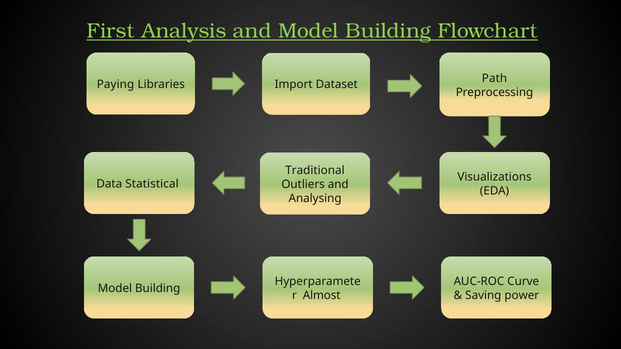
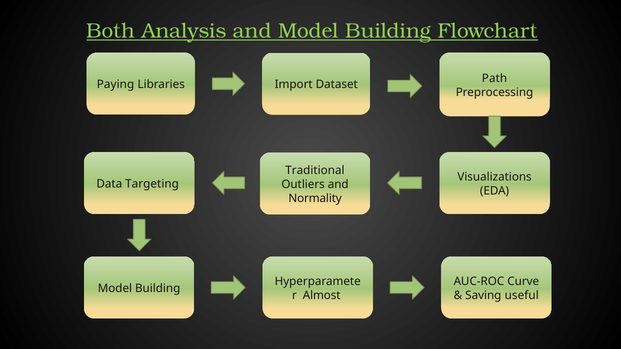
First: First -> Both
Statistical: Statistical -> Targeting
Analysing: Analysing -> Normality
power: power -> useful
